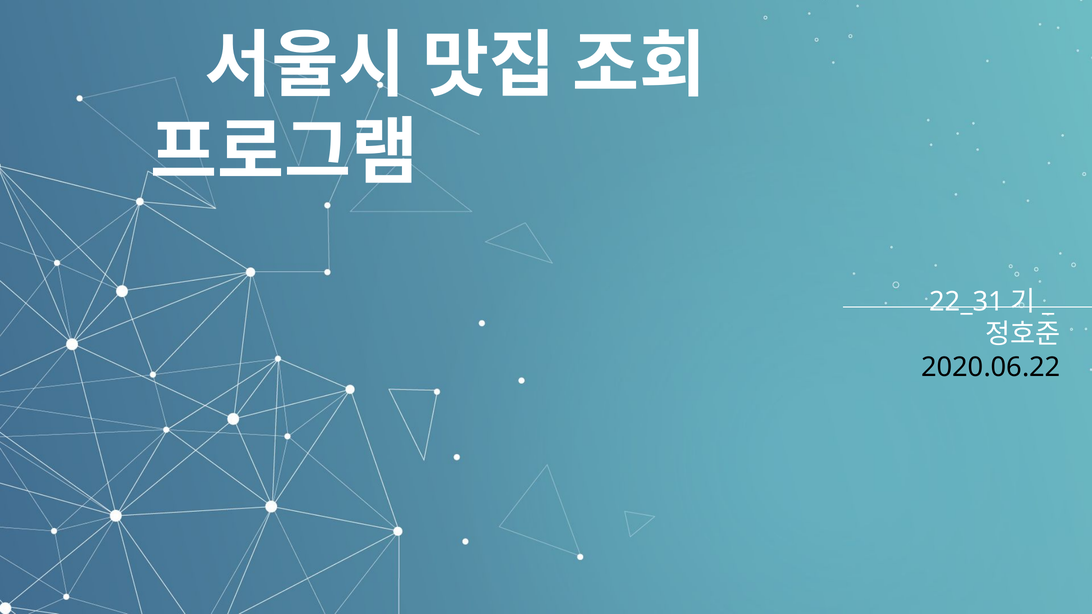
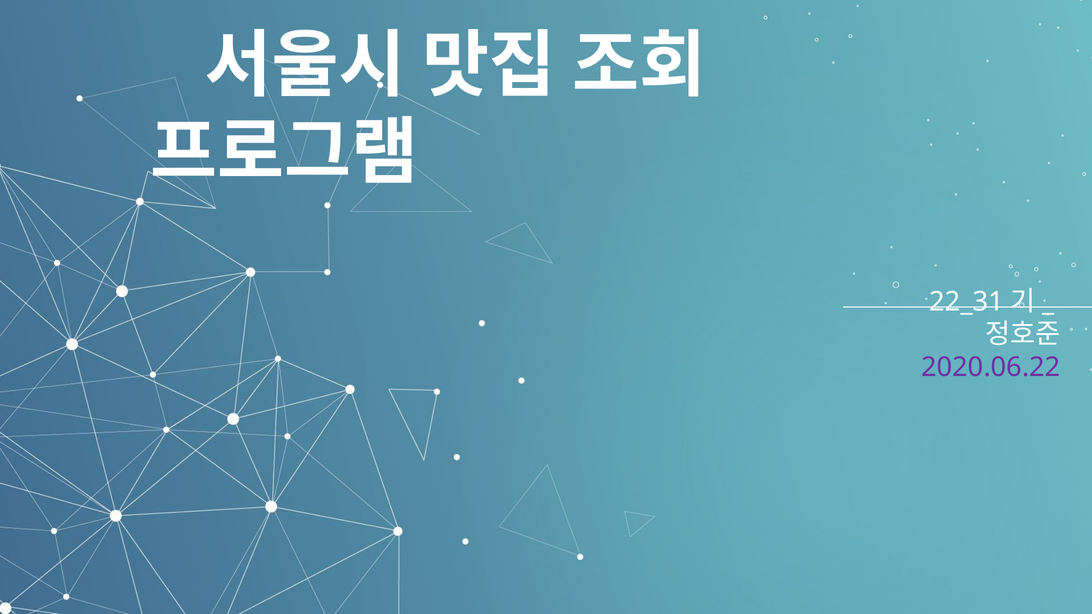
2020.06.22 colour: black -> purple
